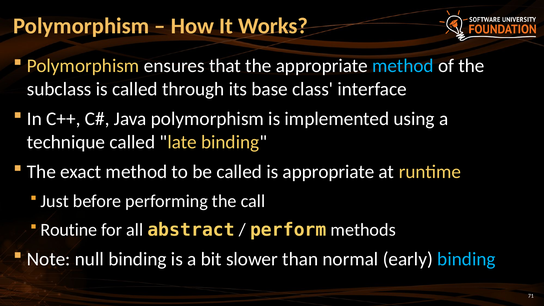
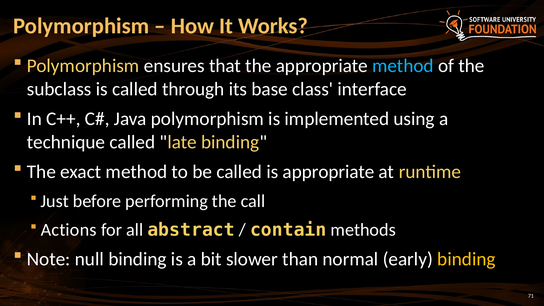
Routine: Routine -> Actions
perform: perform -> contain
binding at (466, 259) colour: light blue -> yellow
